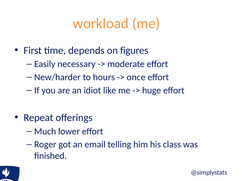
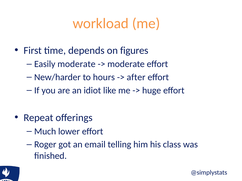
Easily necessary: necessary -> moderate
once: once -> after
